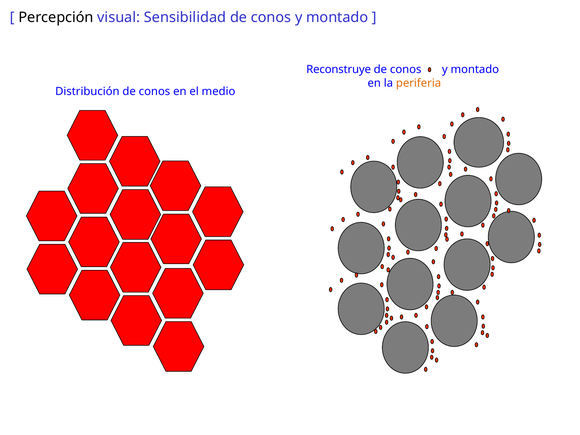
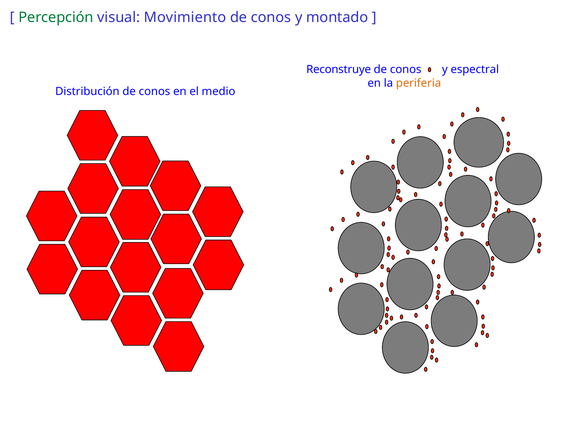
Percepción colour: black -> green
Sensibilidad: Sensibilidad -> Movimiento
montado at (475, 70): montado -> espectral
